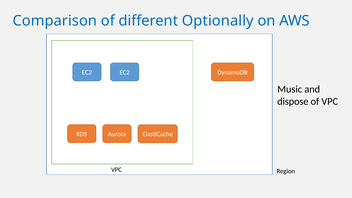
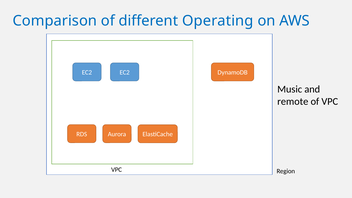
Optionally: Optionally -> Operating
dispose: dispose -> remote
